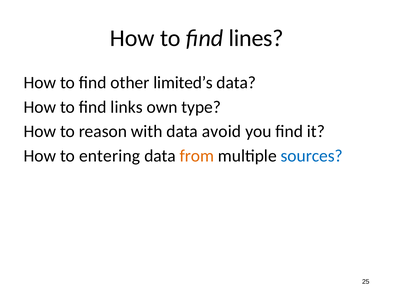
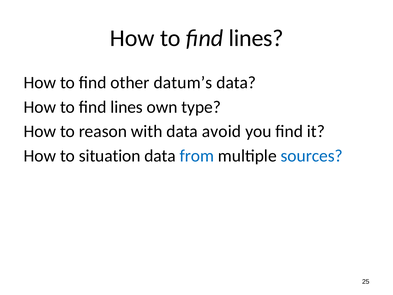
limited’s: limited’s -> datum’s
links at (127, 107): links -> lines
entering: entering -> situation
from colour: orange -> blue
